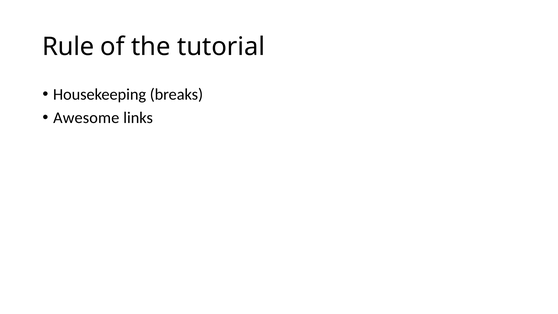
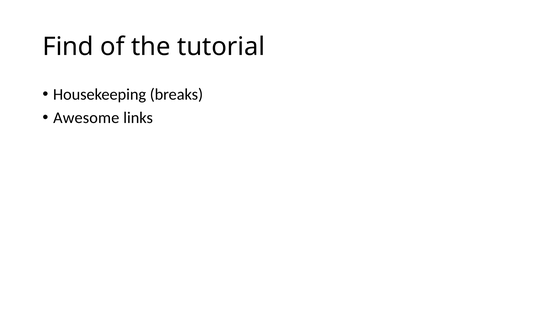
Rule: Rule -> Find
